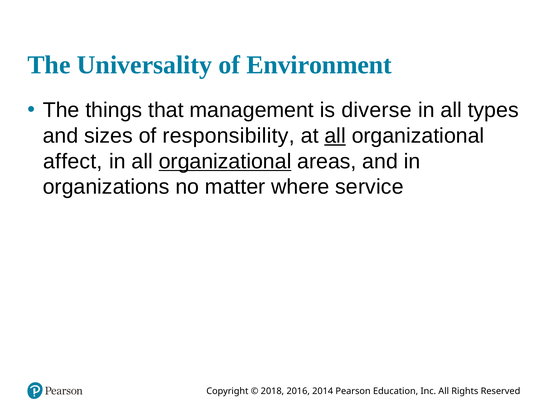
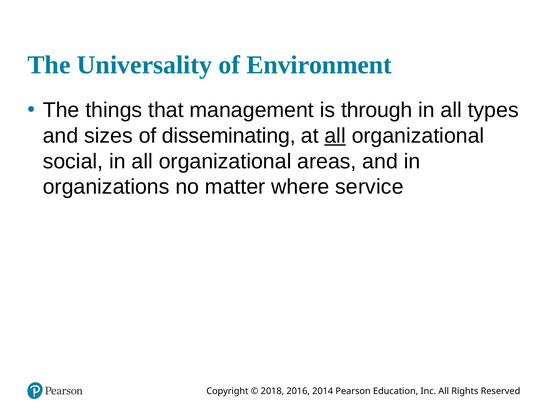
diverse: diverse -> through
responsibility: responsibility -> disseminating
affect: affect -> social
organizational at (225, 162) underline: present -> none
